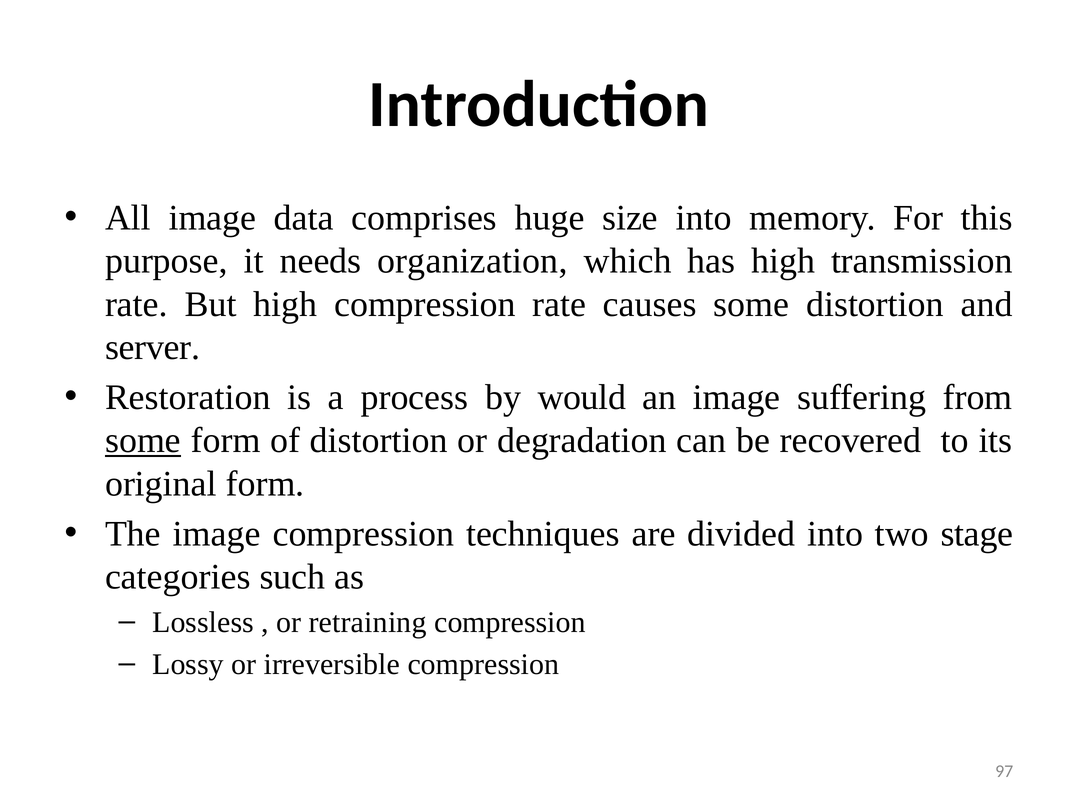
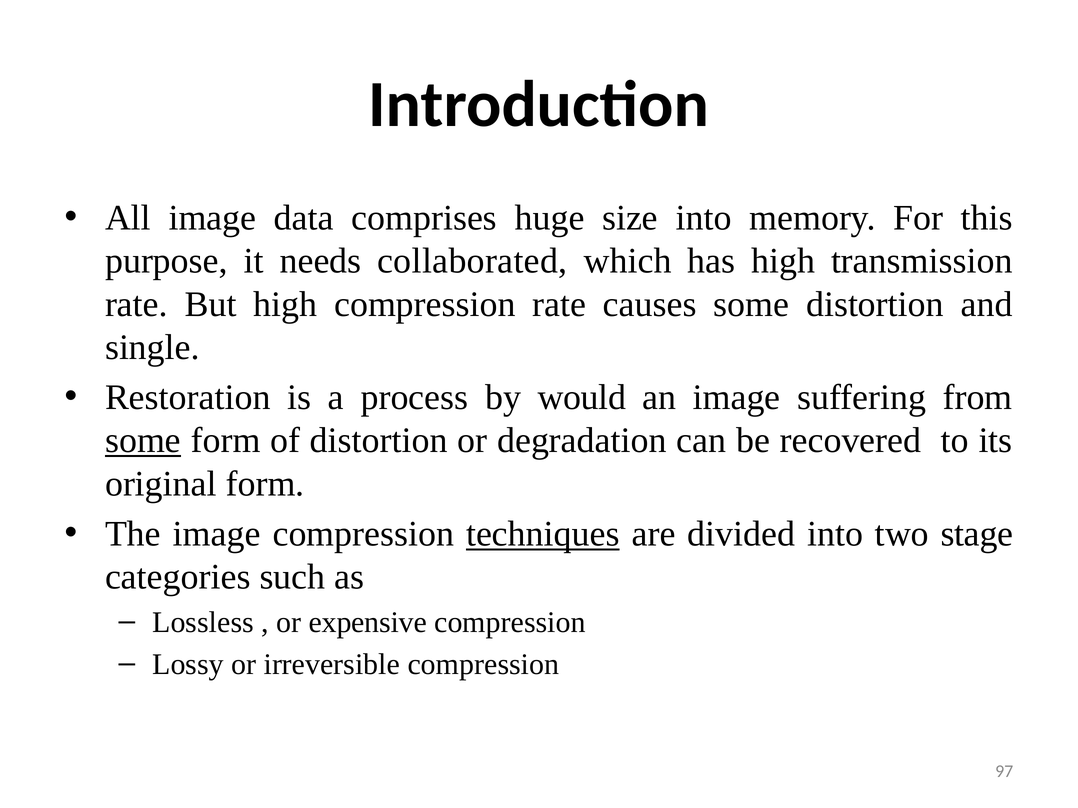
organization: organization -> collaborated
server: server -> single
techniques underline: none -> present
retraining: retraining -> expensive
